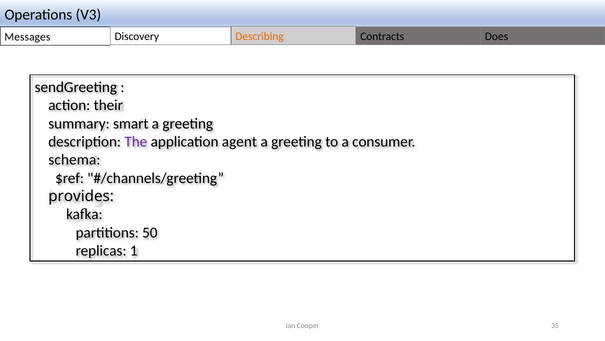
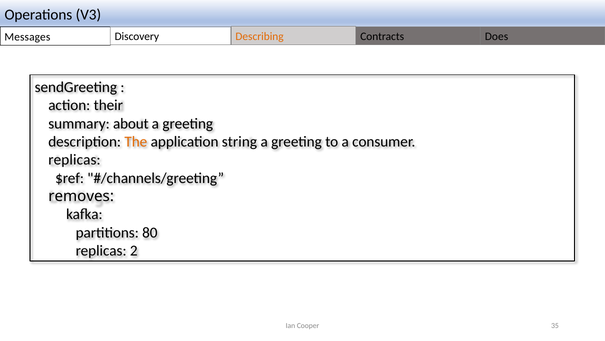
smart: smart -> about
The colour: purple -> orange
agent: agent -> string
schema at (74, 160): schema -> replicas
provides: provides -> removes
50: 50 -> 80
1: 1 -> 2
